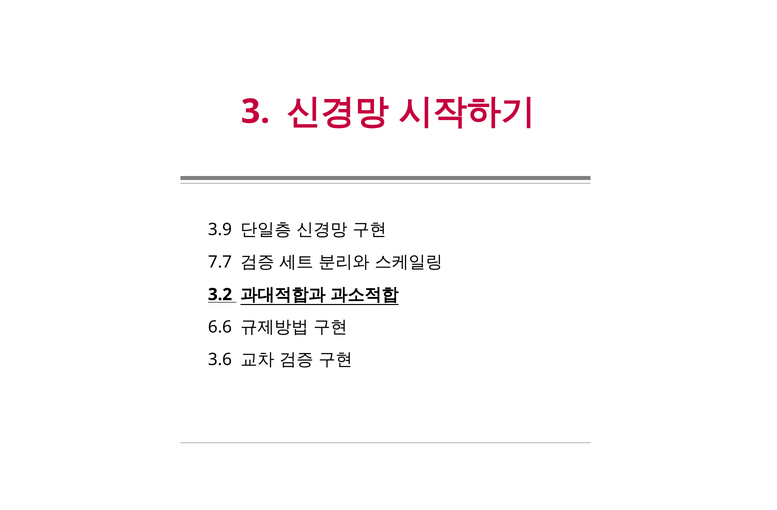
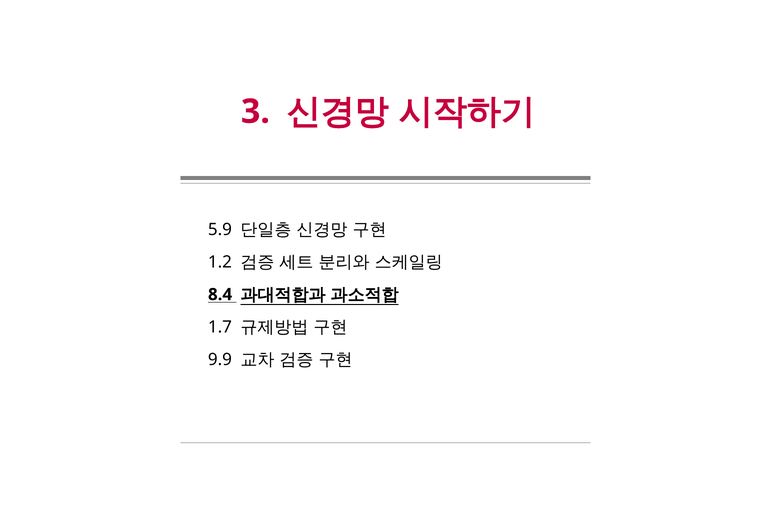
3.9: 3.9 -> 5.9
7.7: 7.7 -> 1.2
3.2: 3.2 -> 8.4
6.6: 6.6 -> 1.7
3.6: 3.6 -> 9.9
